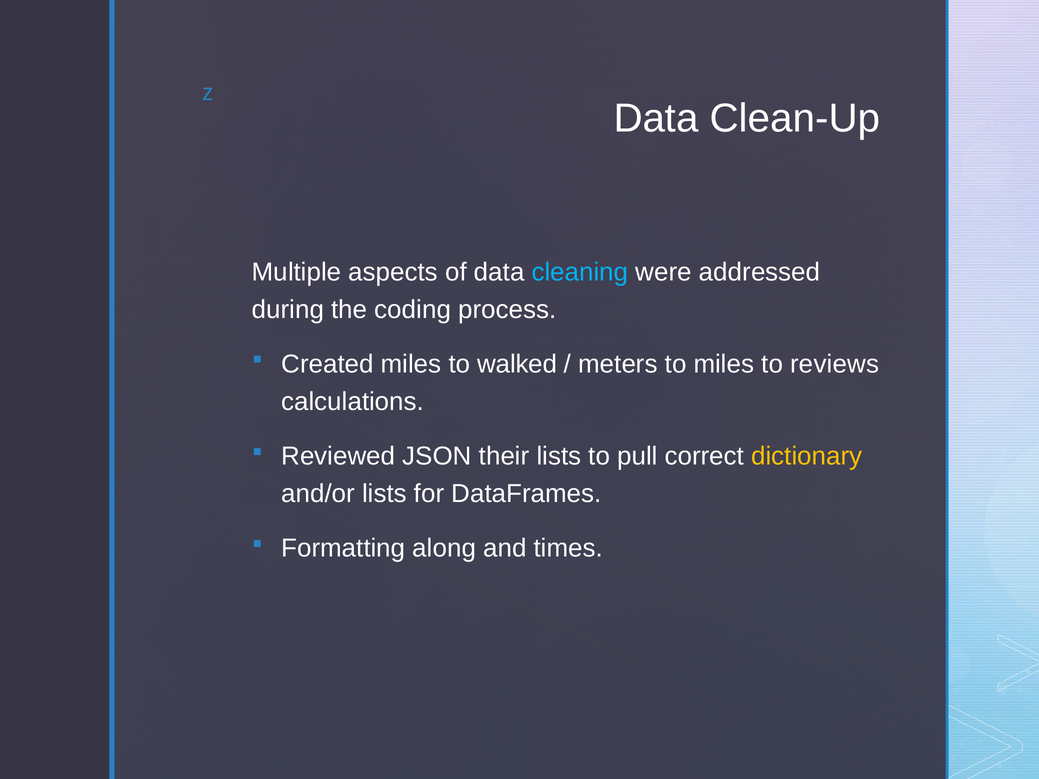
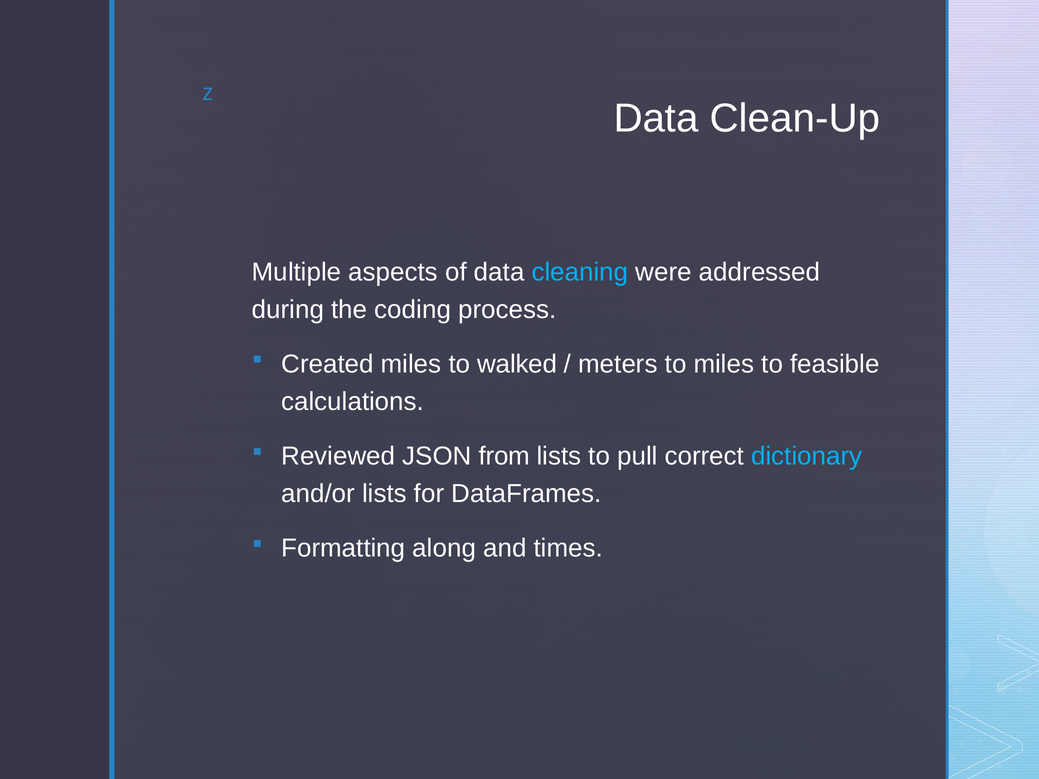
reviews: reviews -> feasible
their: their -> from
dictionary colour: yellow -> light blue
